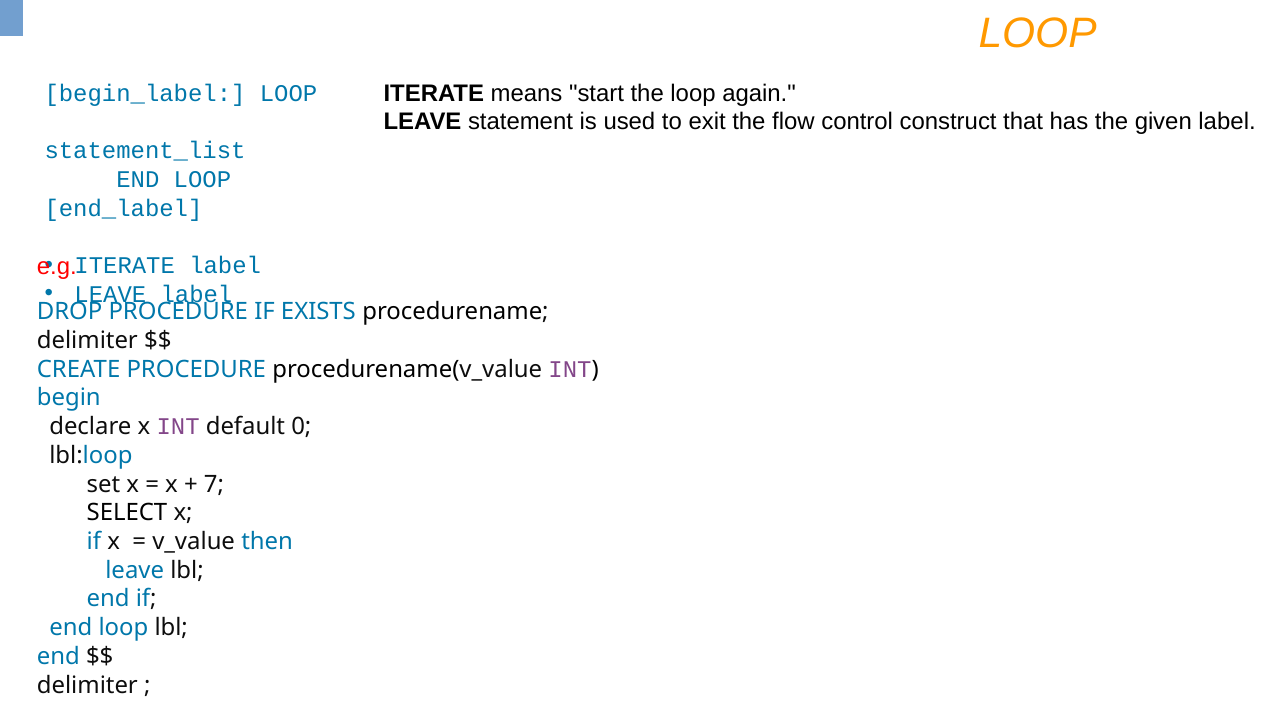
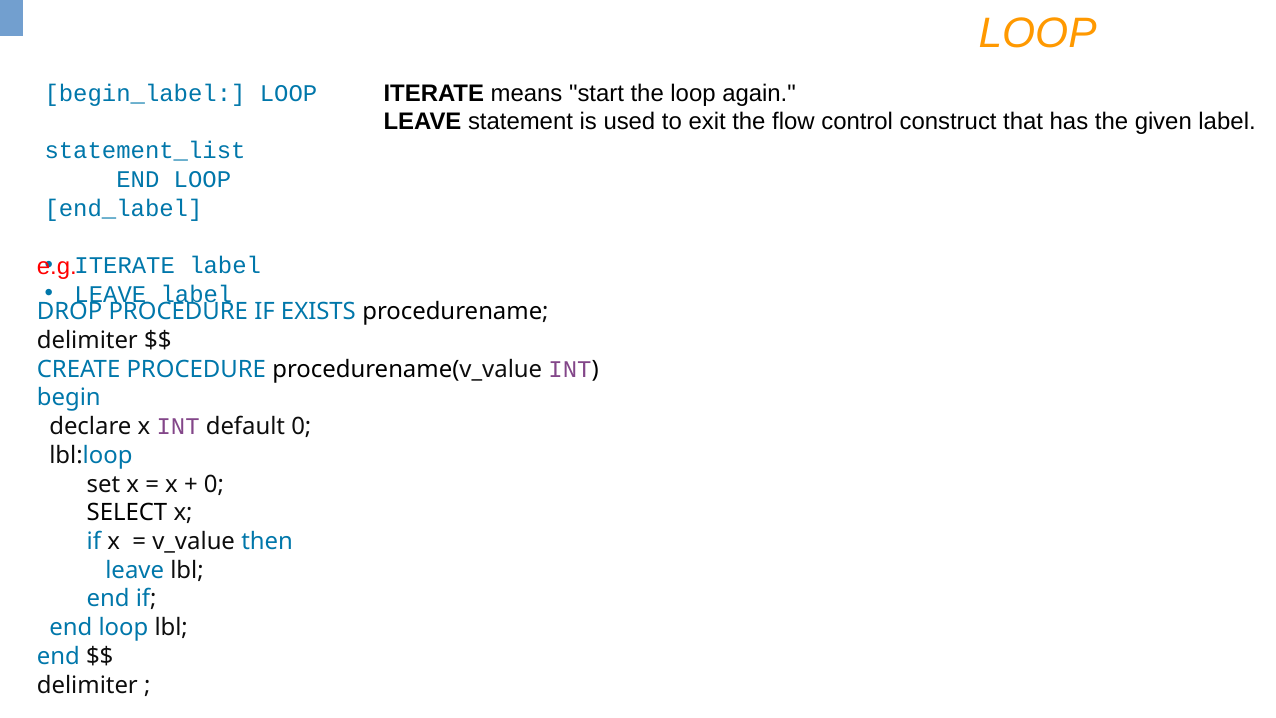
7 at (214, 484): 7 -> 0
